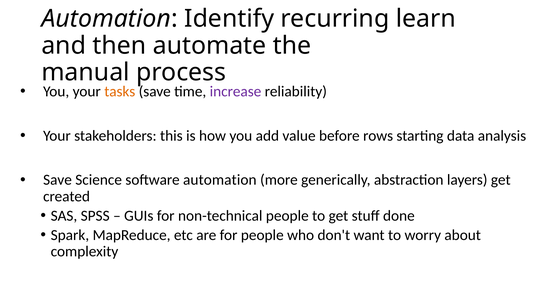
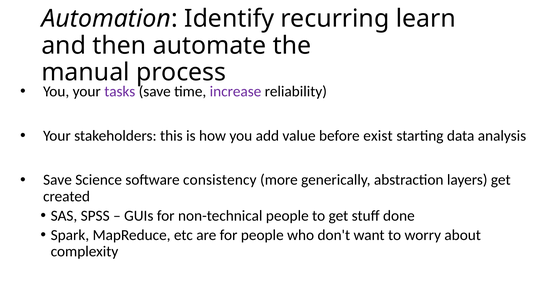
tasks colour: orange -> purple
rows: rows -> exist
software automation: automation -> consistency
